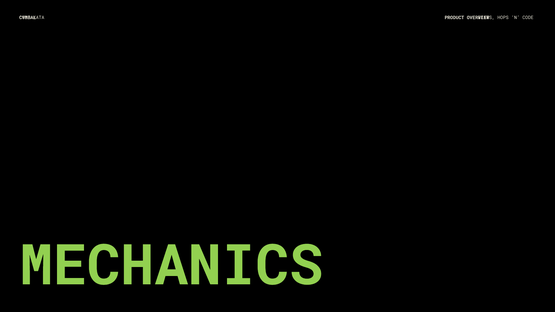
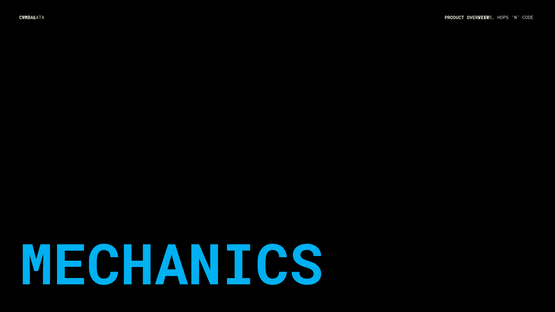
MECHANICS colour: light green -> light blue
